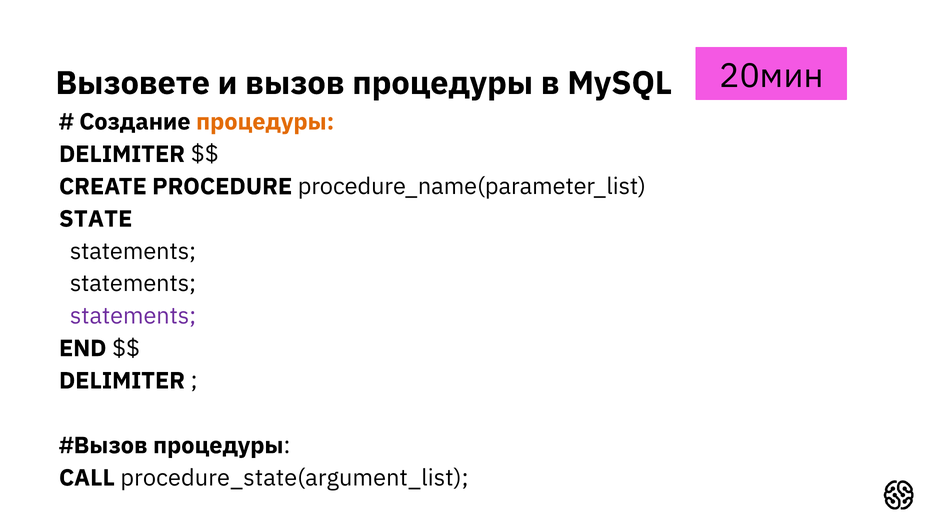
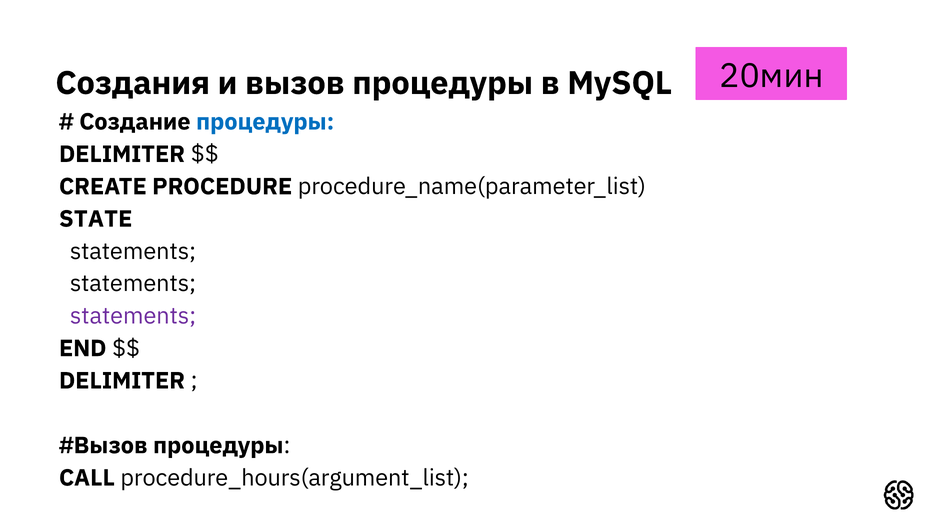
Вызовете: Вызовете -> Создания
процедуры at (265, 122) colour: orange -> blue
procedure_state(argument_list: procedure_state(argument_list -> procedure_hours(argument_list
